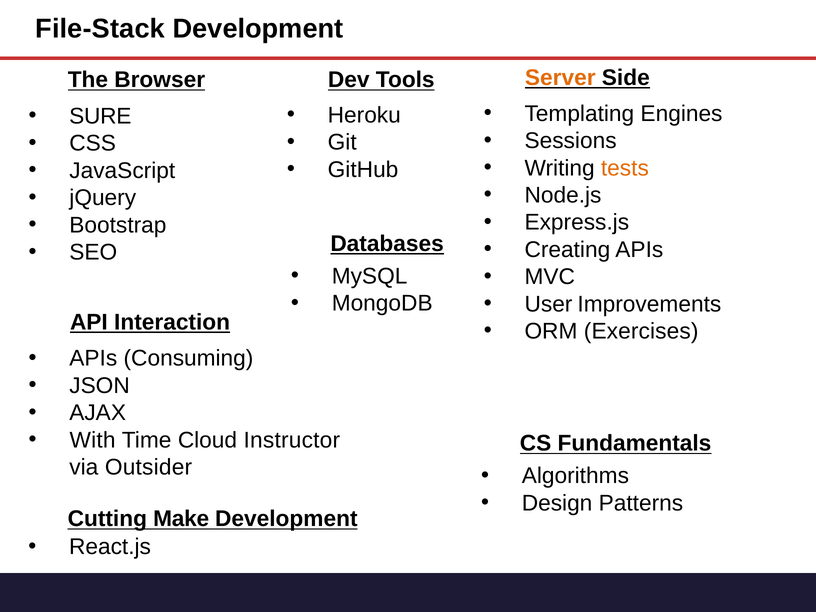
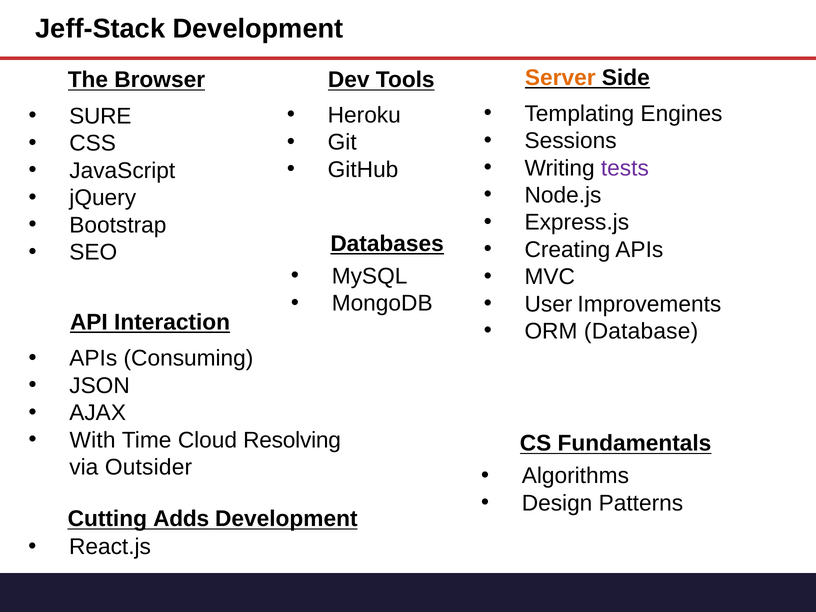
File-Stack: File-Stack -> Jeff-Stack
tests colour: orange -> purple
Exercises: Exercises -> Database
Instructor: Instructor -> Resolving
Make: Make -> Adds
